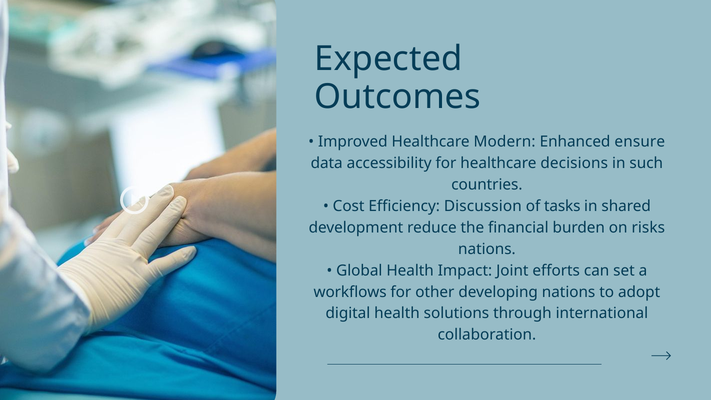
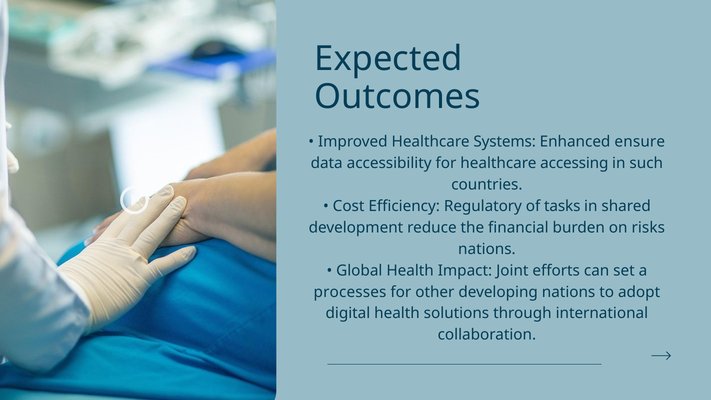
Modern: Modern -> Systems
decisions: decisions -> accessing
Discussion: Discussion -> Regulatory
workflows: workflows -> processes
